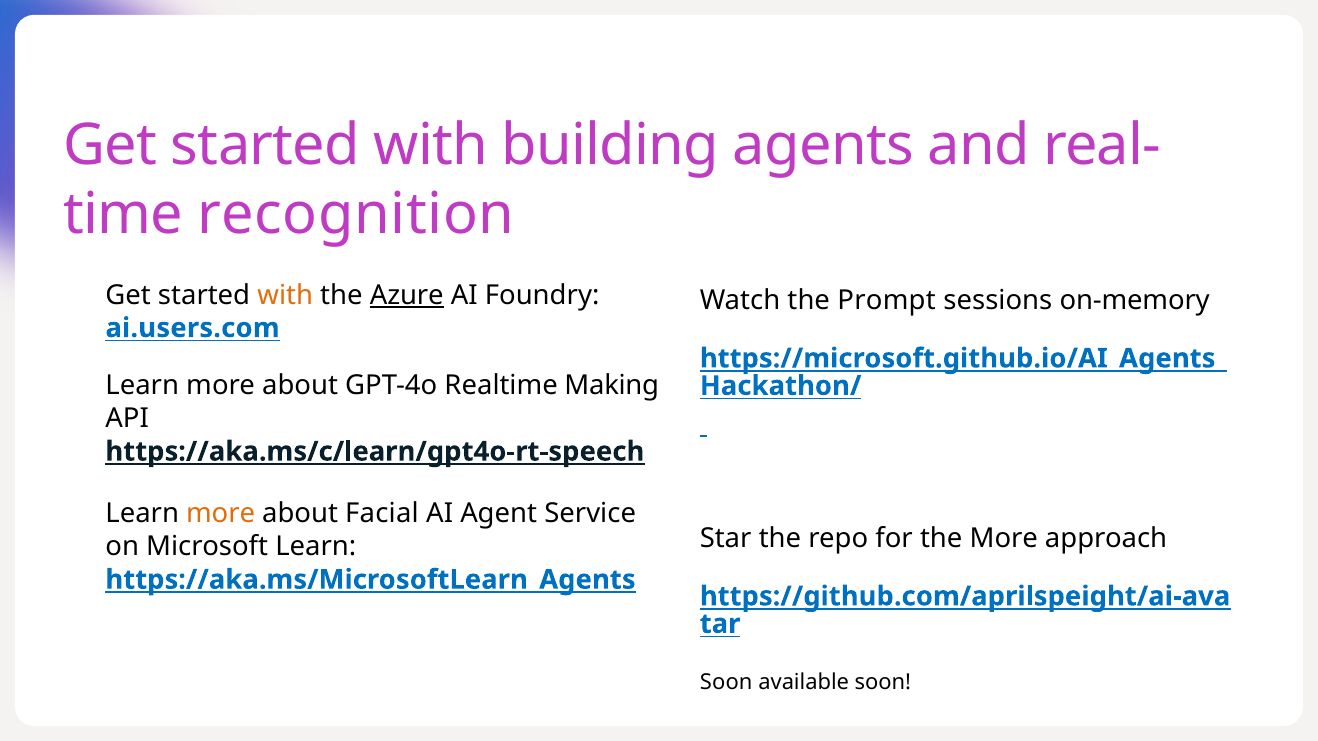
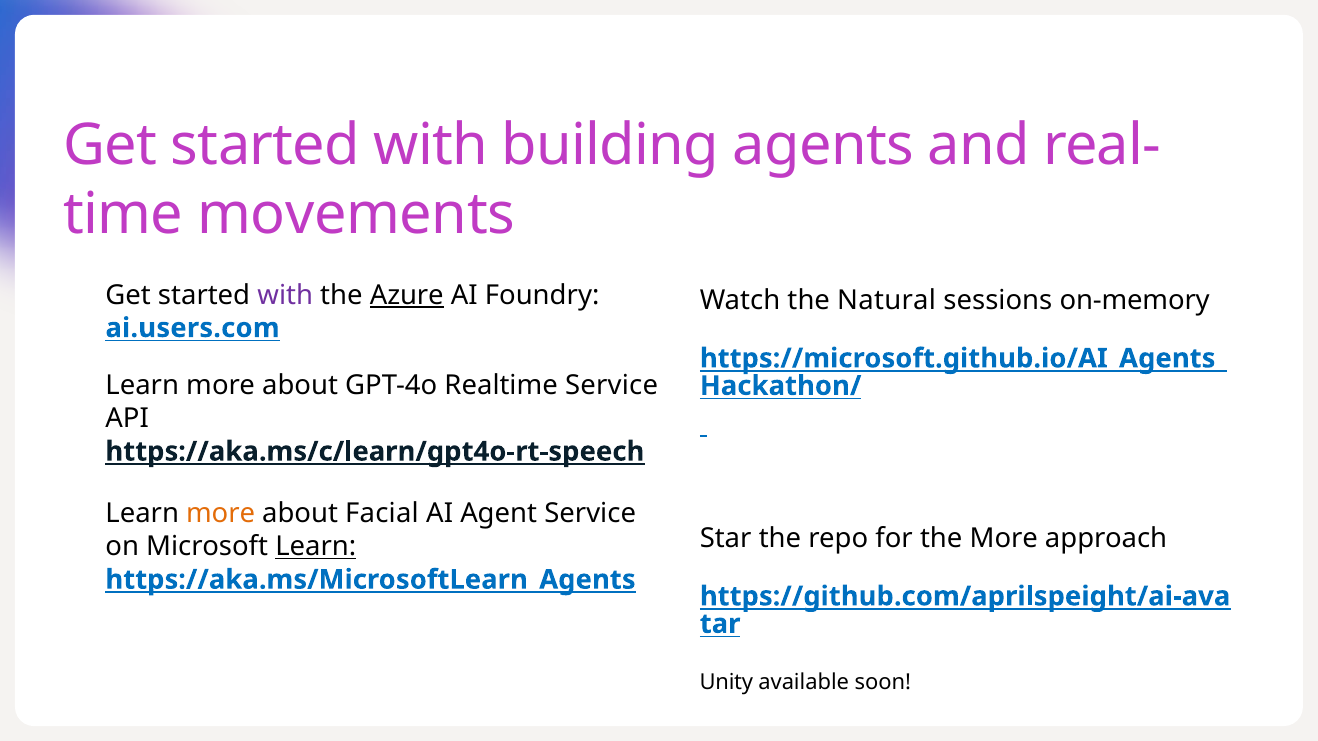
recognition: recognition -> movements
with at (285, 295) colour: orange -> purple
Prompt: Prompt -> Natural
Realtime Making: Making -> Service
Learn at (316, 547) underline: none -> present
Soon at (726, 683): Soon -> Unity
